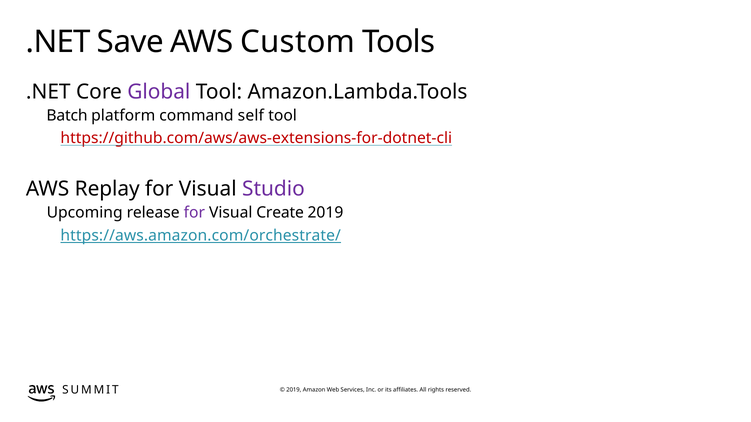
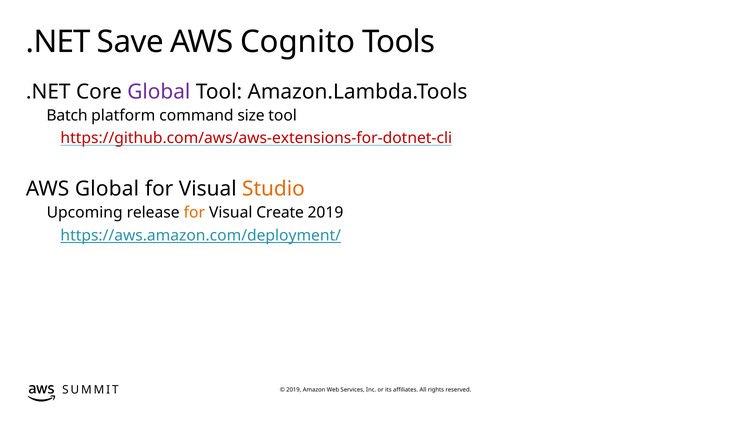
Custom: Custom -> Cognito
self: self -> size
AWS Replay: Replay -> Global
Studio colour: purple -> orange
for at (194, 213) colour: purple -> orange
https://aws.amazon.com/orchestrate/: https://aws.amazon.com/orchestrate/ -> https://aws.amazon.com/deployment/
